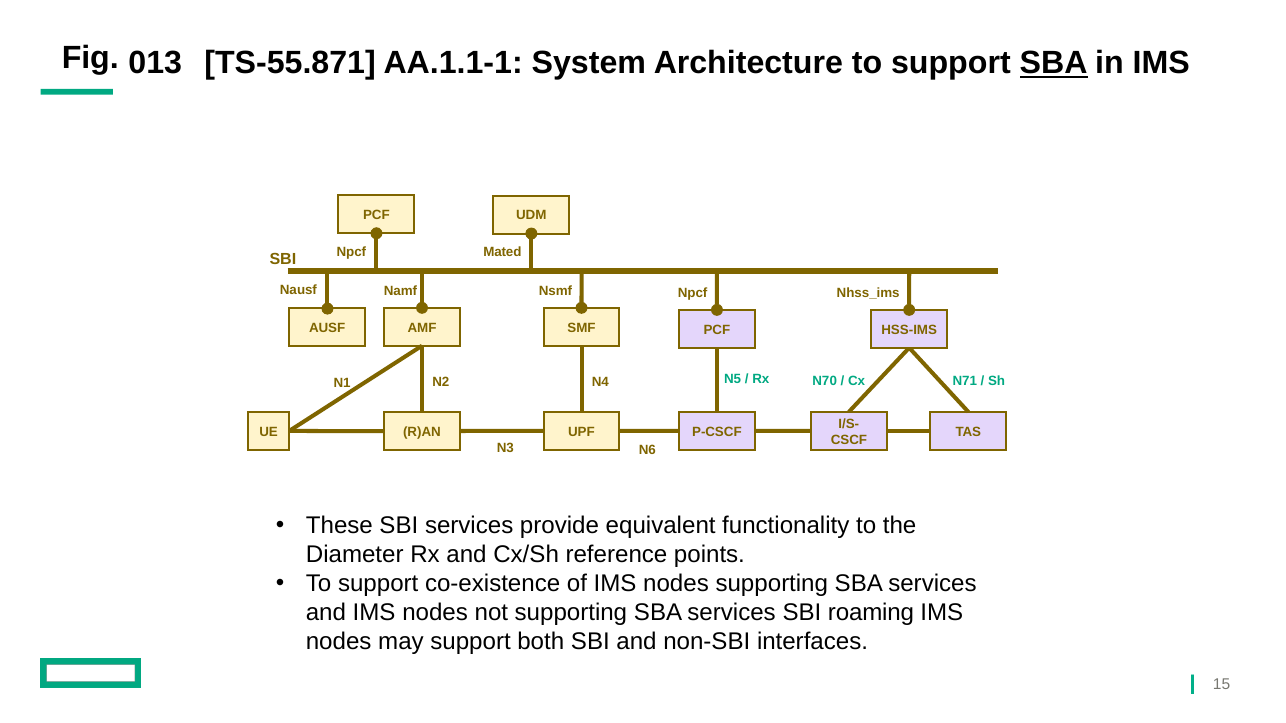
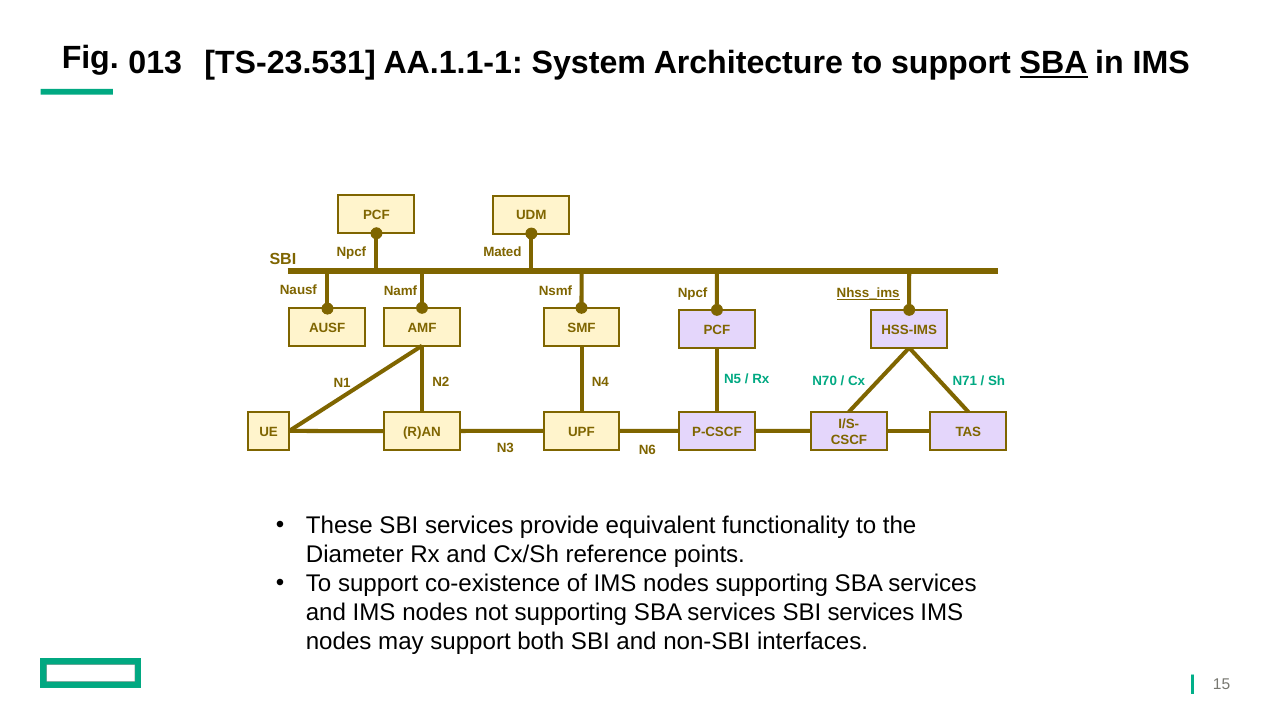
TS-55.871: TS-55.871 -> TS-23.531
Nhss_ims underline: none -> present
services SBI roaming: roaming -> services
